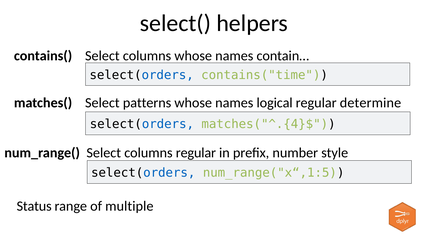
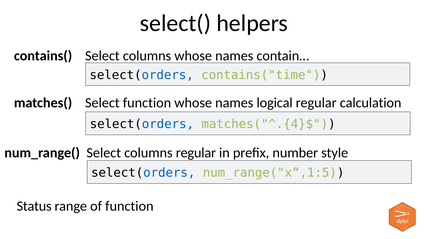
Select patterns: patterns -> function
determine: determine -> calculation
of multiple: multiple -> function
